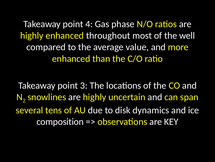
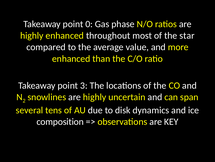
4: 4 -> 0
well: well -> star
